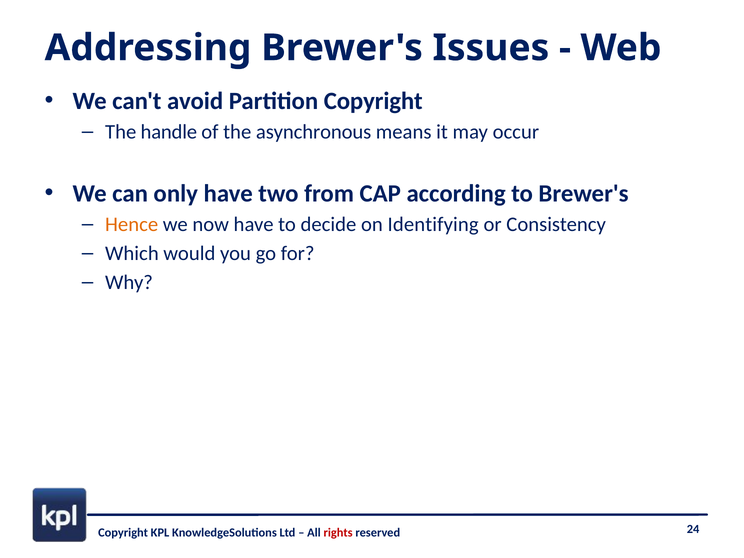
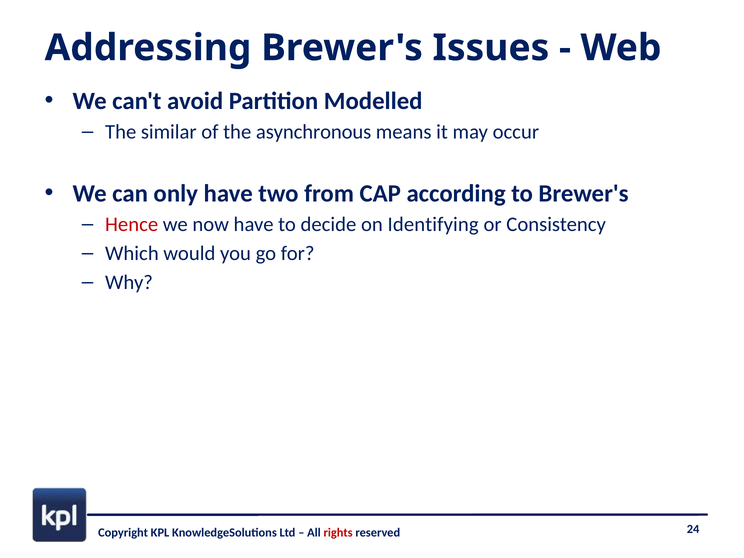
Partition Copyright: Copyright -> Modelled
handle: handle -> similar
Hence colour: orange -> red
